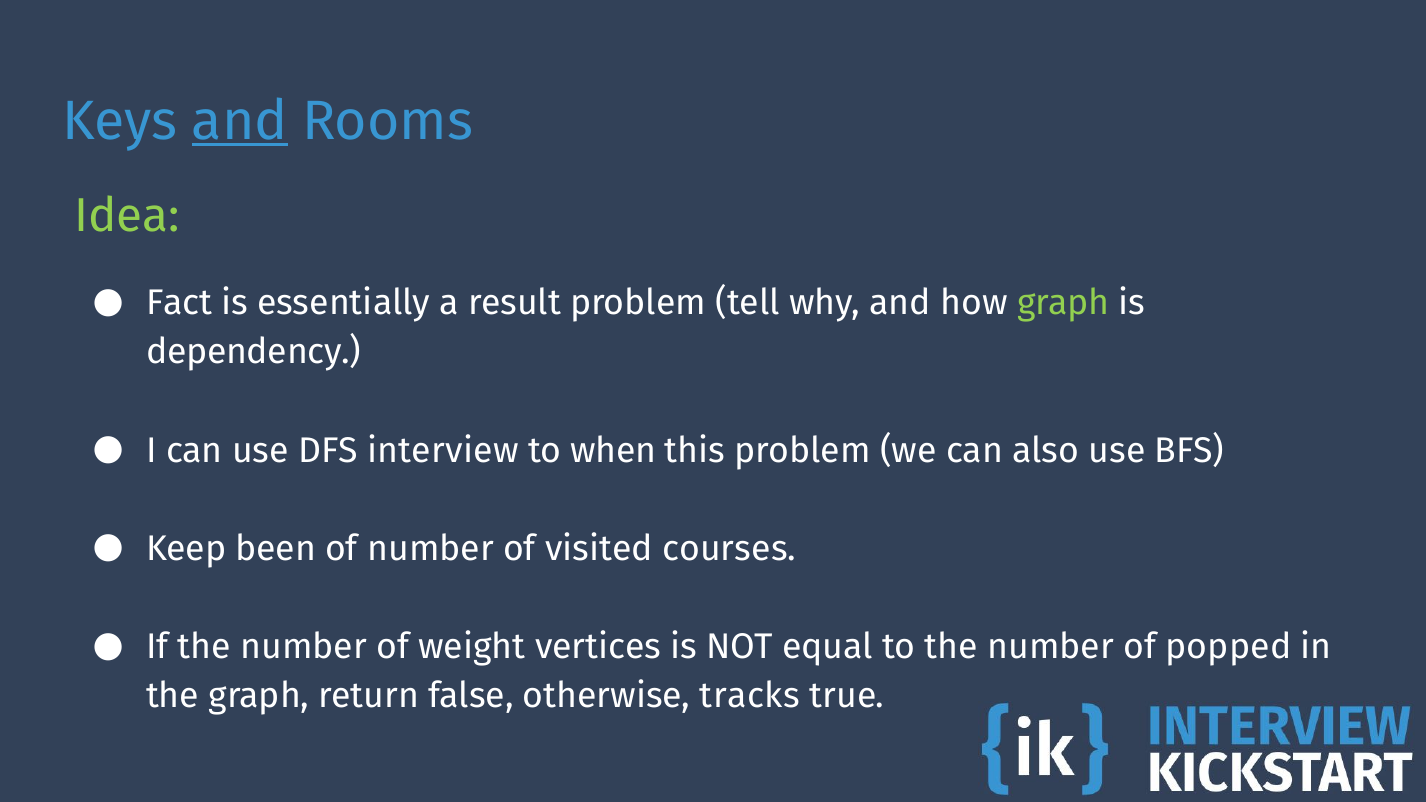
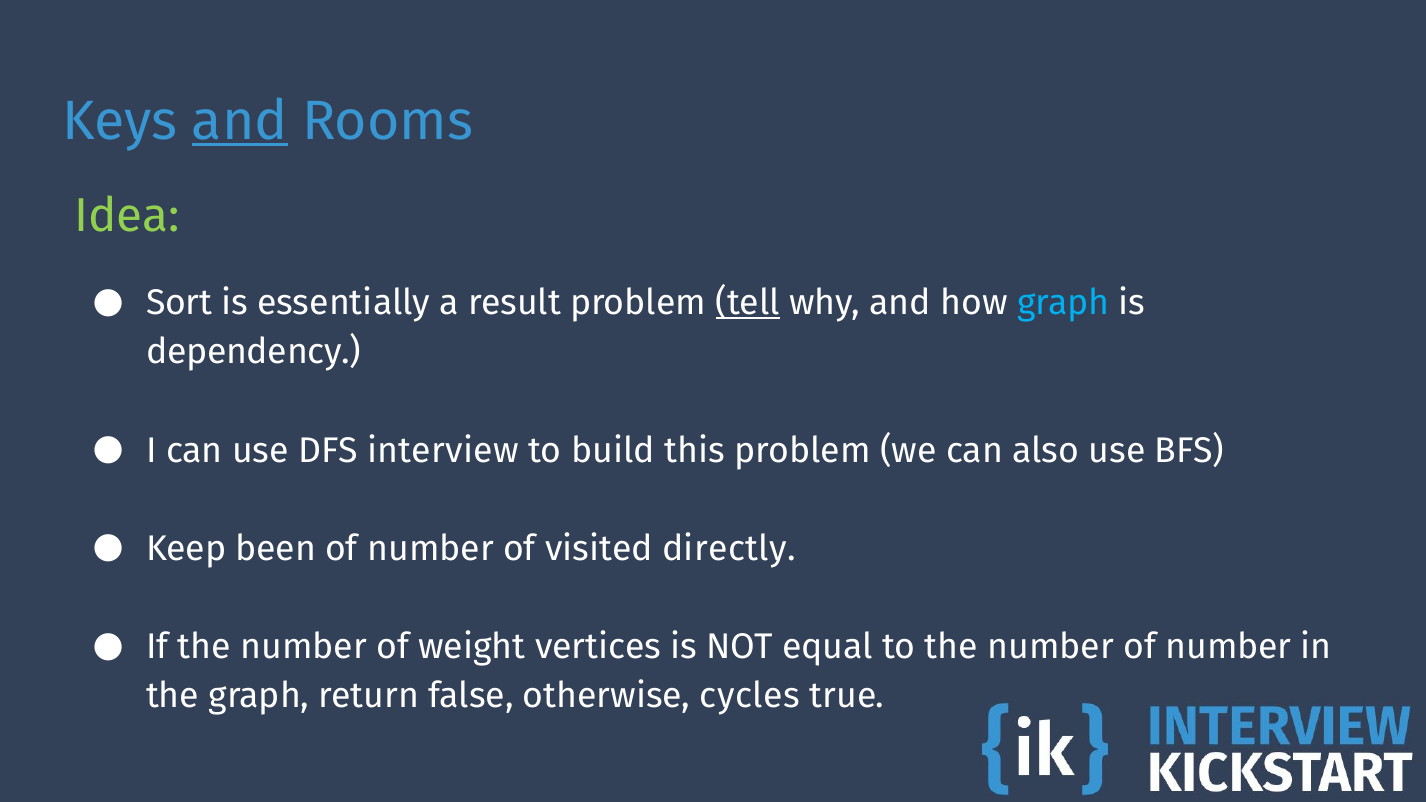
Fact: Fact -> Sort
tell underline: none -> present
graph at (1063, 303) colour: light green -> light blue
when: when -> build
courses: courses -> directly
number of popped: popped -> number
tracks: tracks -> cycles
